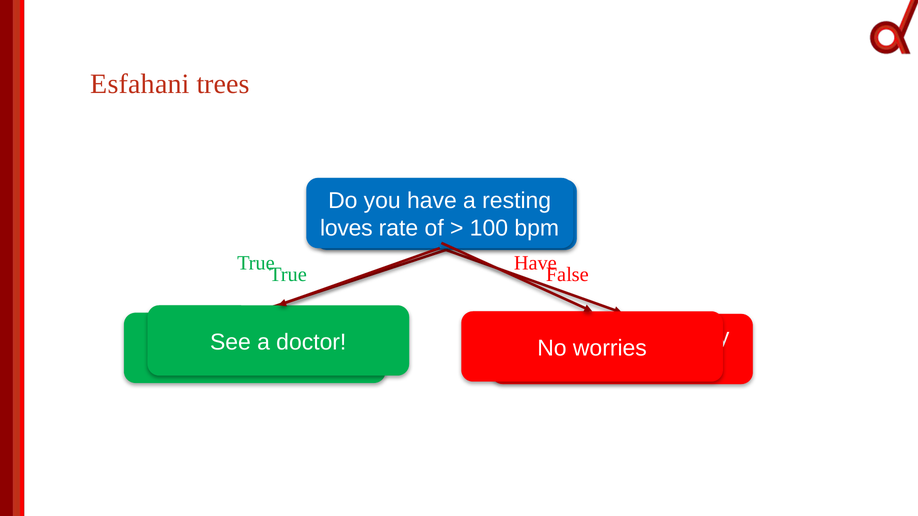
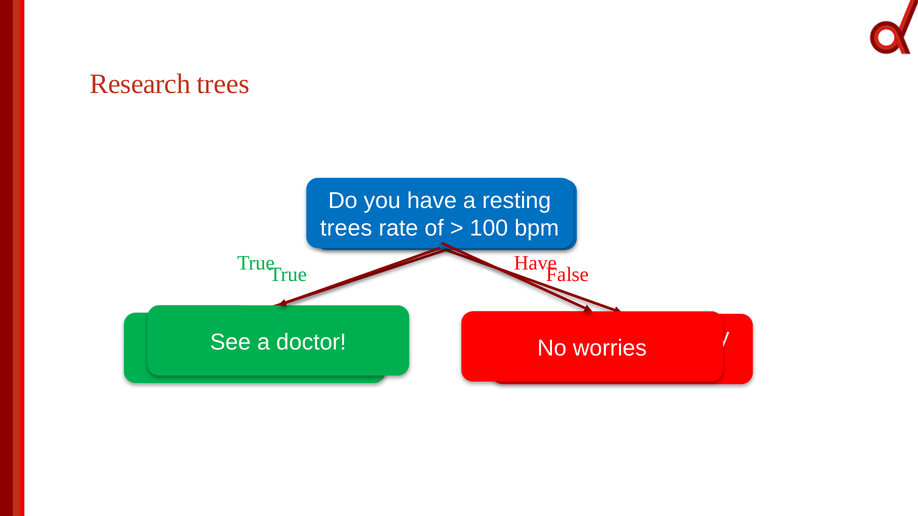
Esfahani at (140, 84): Esfahani -> Research
loves at (346, 229): loves -> trees
